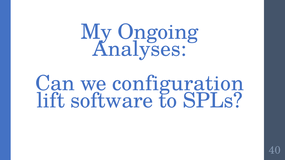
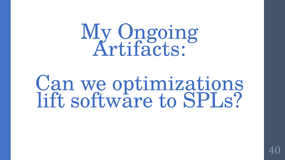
Analyses: Analyses -> Artifacts
configuration: configuration -> optimizations
